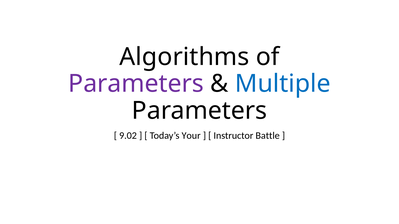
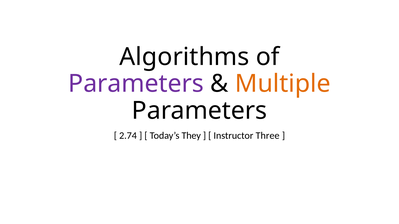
Multiple colour: blue -> orange
9.02: 9.02 -> 2.74
Your: Your -> They
Battle: Battle -> Three
